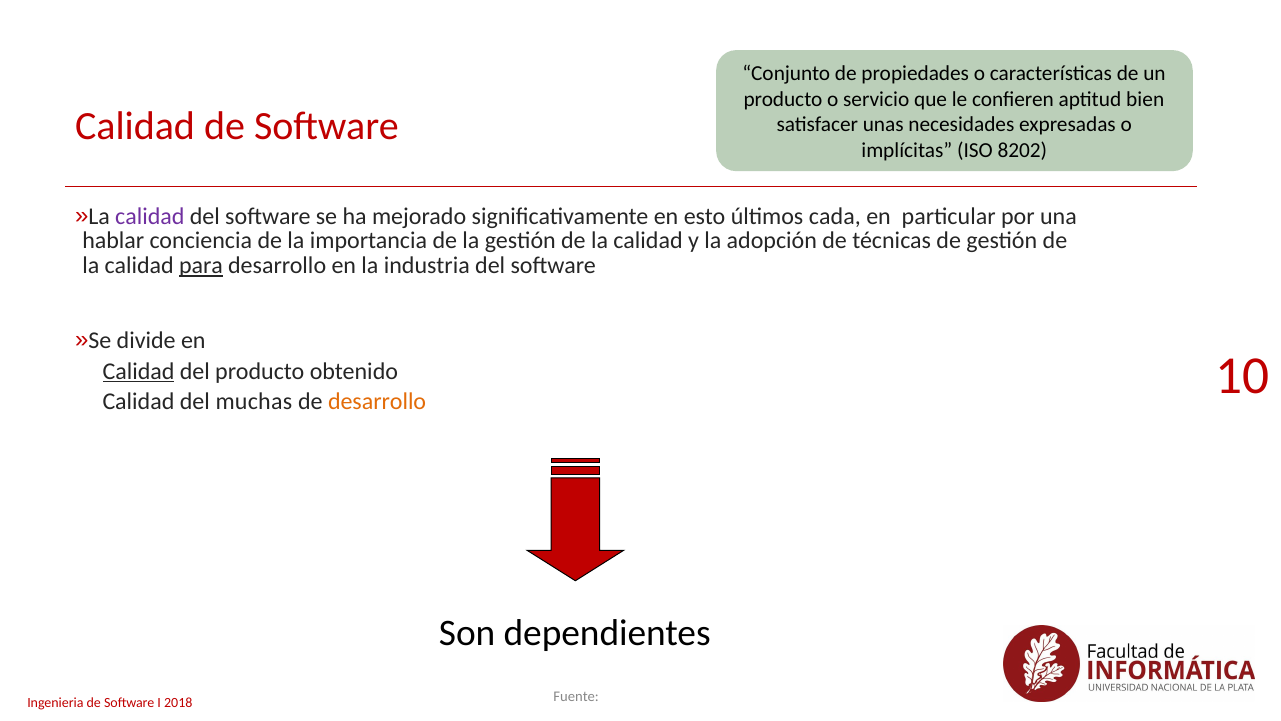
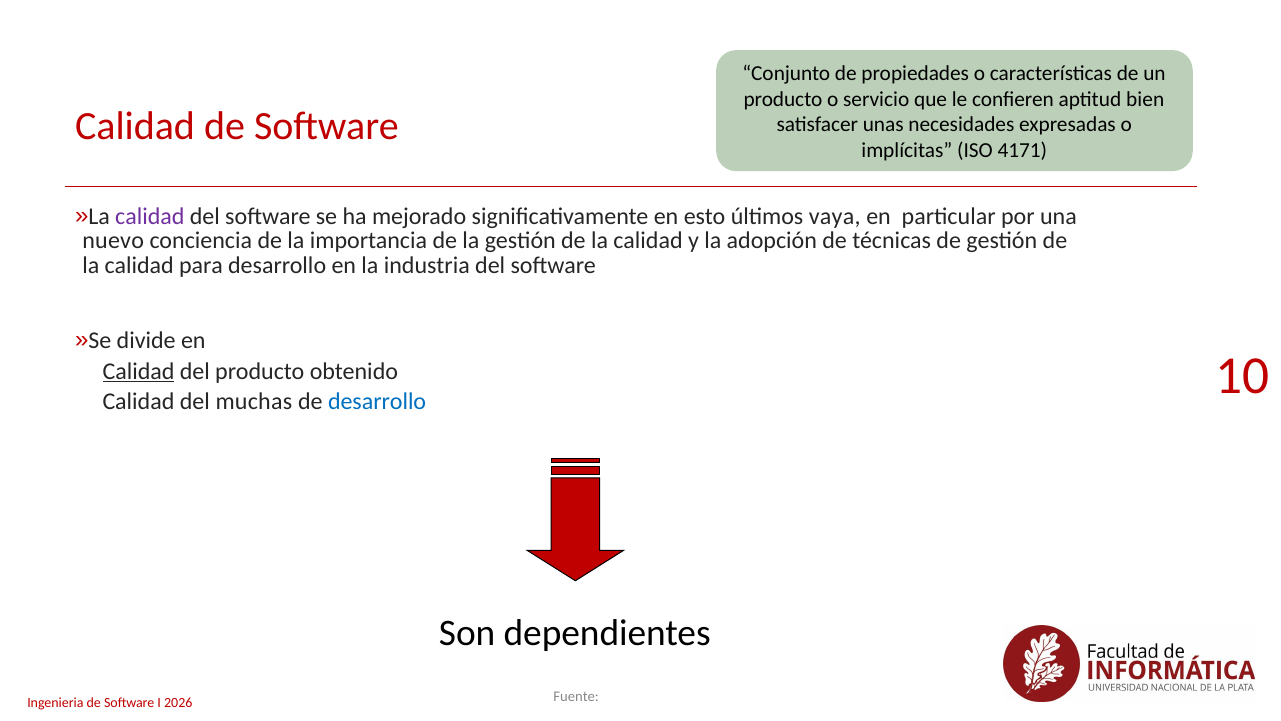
8202: 8202 -> 4171
cada: cada -> vaya
hablar: hablar -> nuevo
para underline: present -> none
desarrollo at (377, 401) colour: orange -> blue
2018: 2018 -> 2026
